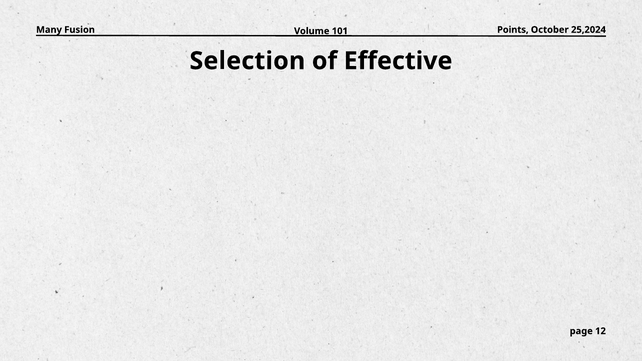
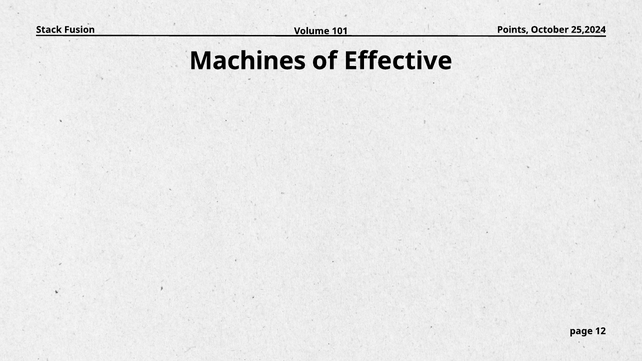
Many: Many -> Stack
Selection: Selection -> Machines
